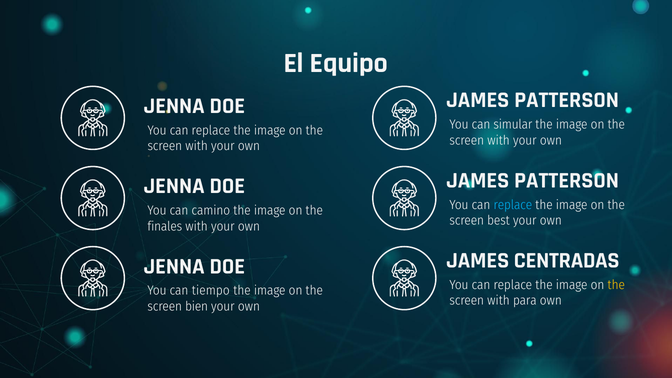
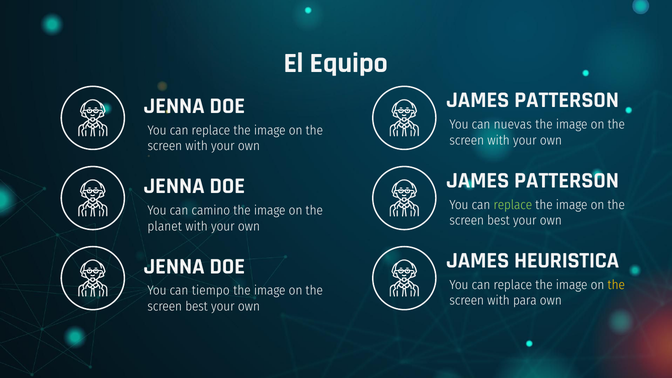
simular: simular -> nuevas
replace at (513, 205) colour: light blue -> light green
finales: finales -> planet
CENTRADAS: CENTRADAS -> HEURISTICA
bien at (197, 306): bien -> best
